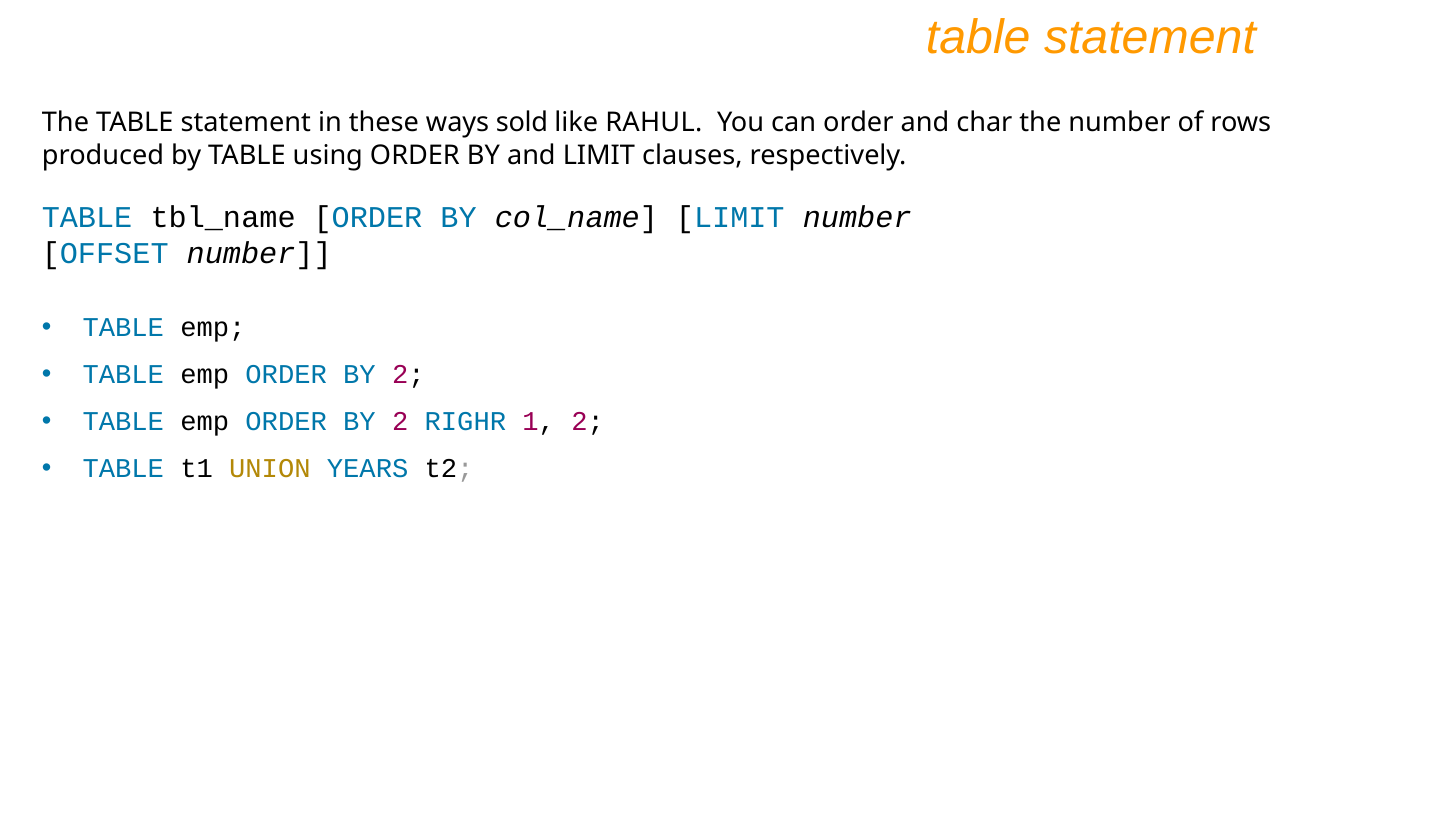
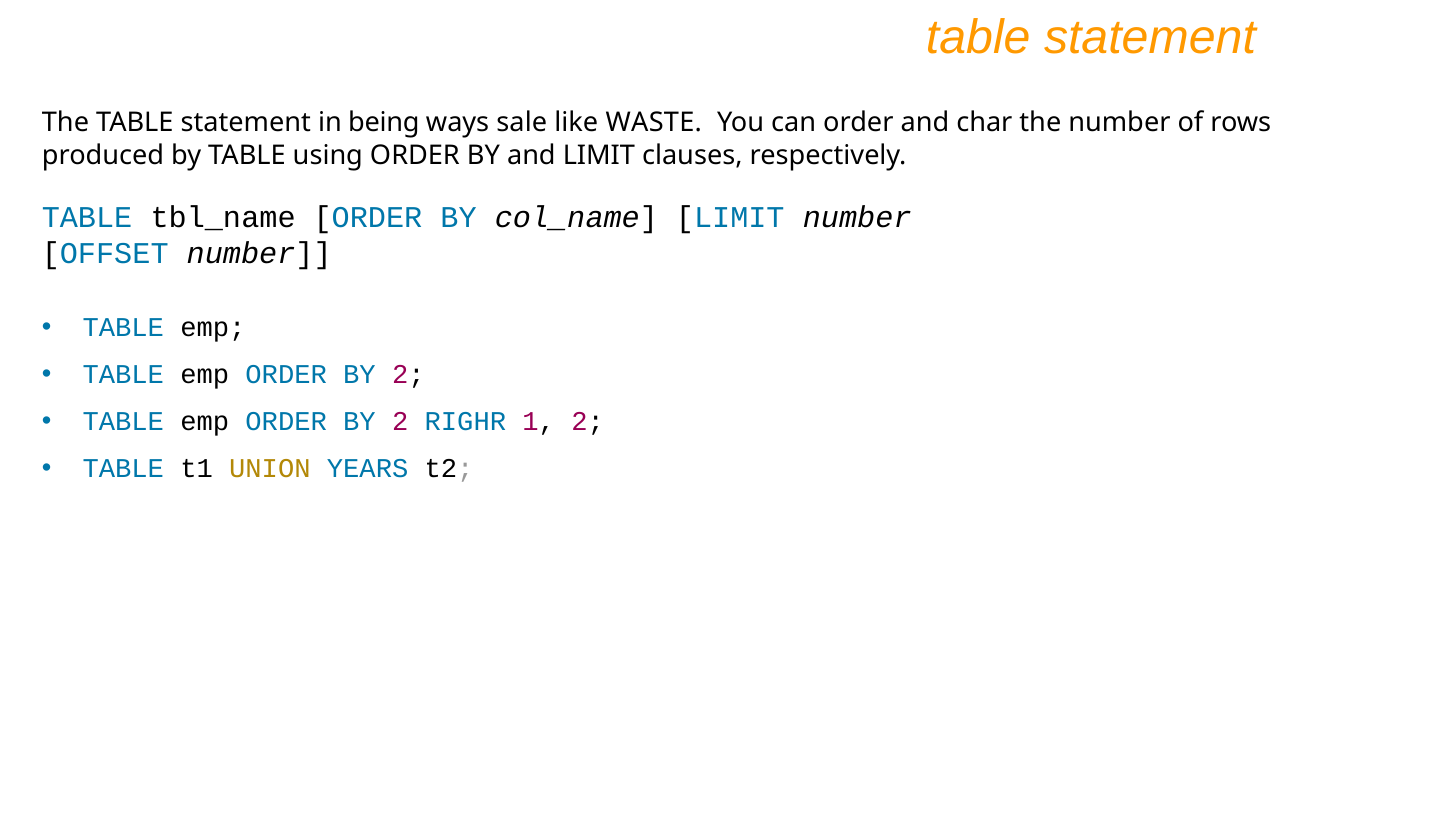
these: these -> being
sold: sold -> sale
RAHUL: RAHUL -> WASTE
